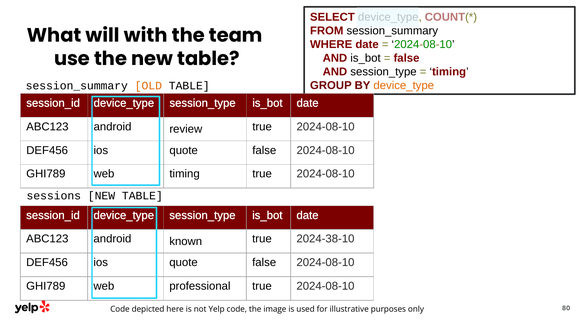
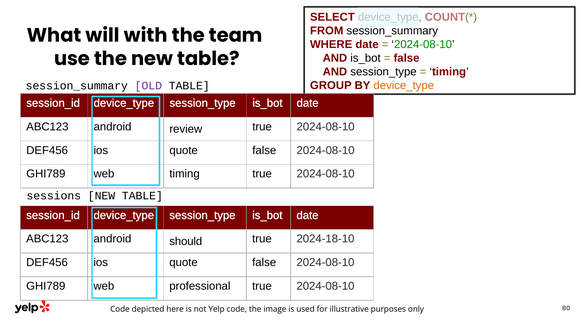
OLD colour: orange -> purple
known: known -> should
2024-38-10: 2024-38-10 -> 2024-18-10
